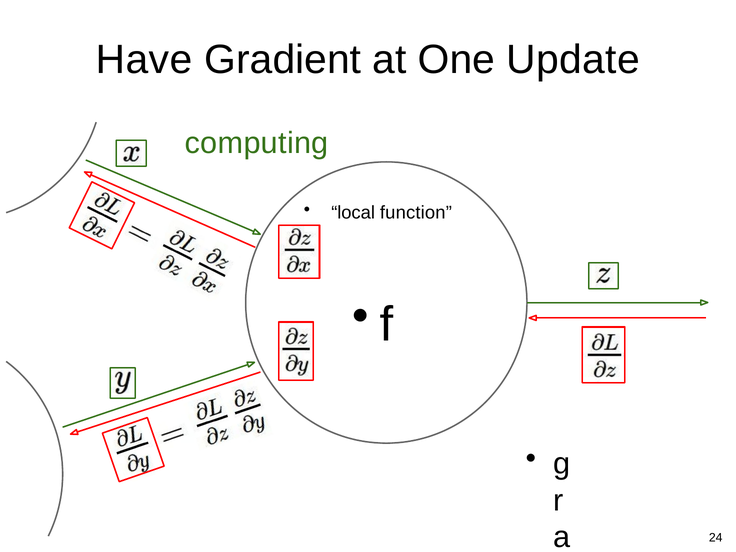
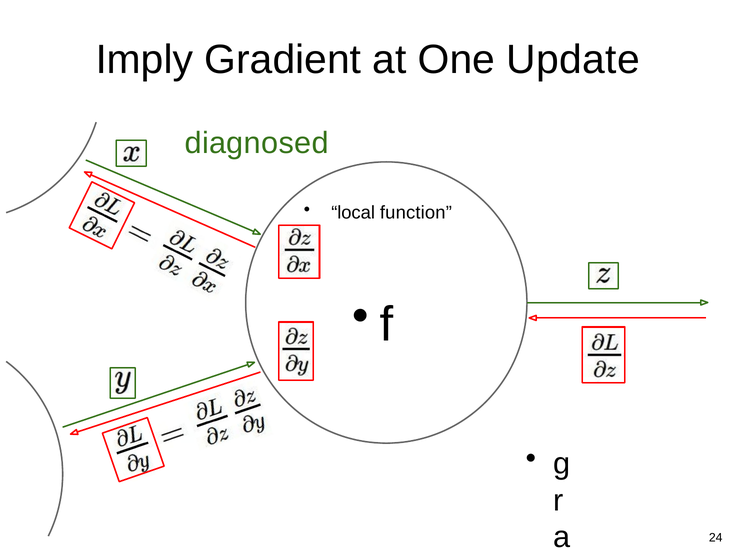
Have: Have -> Imply
computing: computing -> diagnosed
